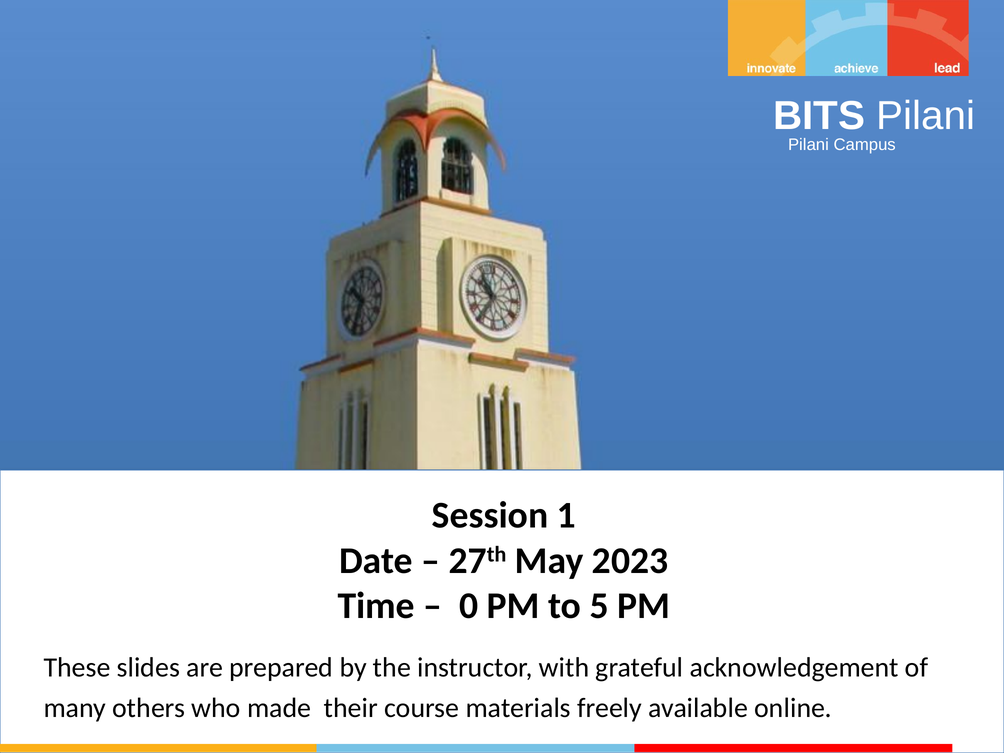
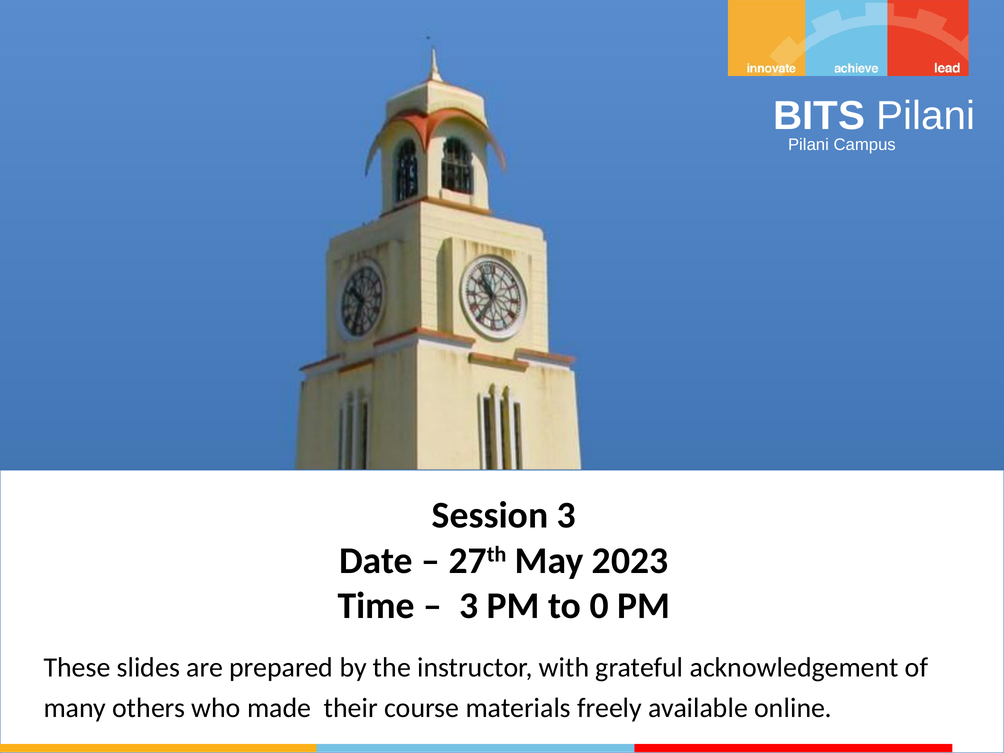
Session 1: 1 -> 3
0 at (469, 606): 0 -> 3
5: 5 -> 0
